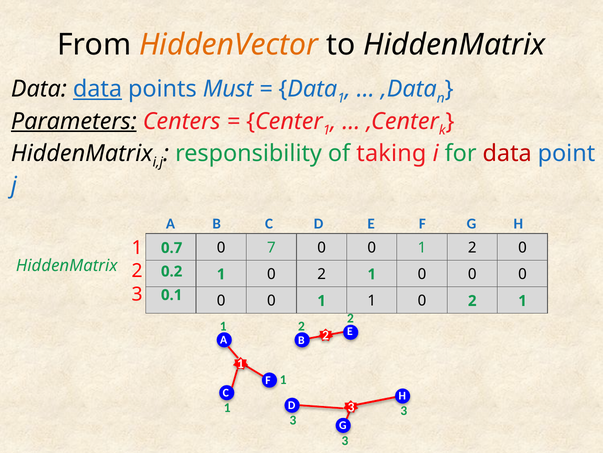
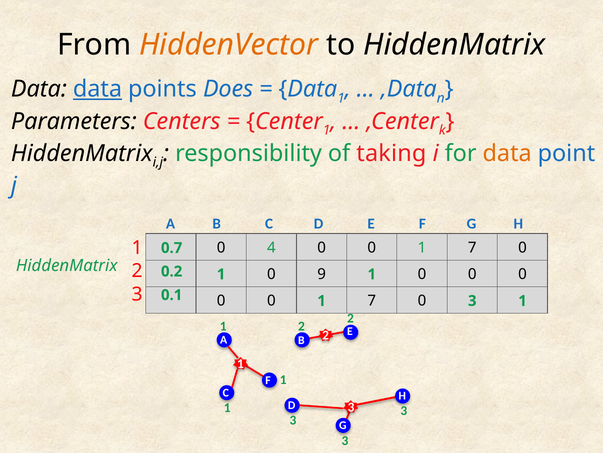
Must: Must -> Does
Parameters underline: present -> none
data at (507, 153) colour: red -> orange
7: 7 -> 4
2 at (472, 247): 2 -> 7
2 at (322, 274): 2 -> 9
1 at (372, 300): 1 -> 7
2 at (472, 300): 2 -> 3
